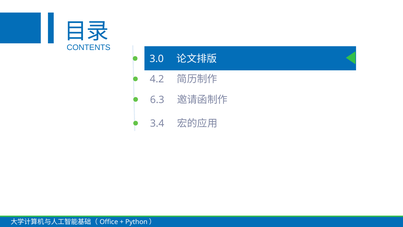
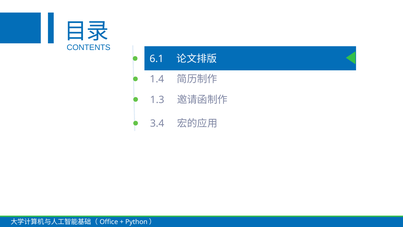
3.0: 3.0 -> 6.1
4.2: 4.2 -> 1.4
6.3: 6.3 -> 1.3
